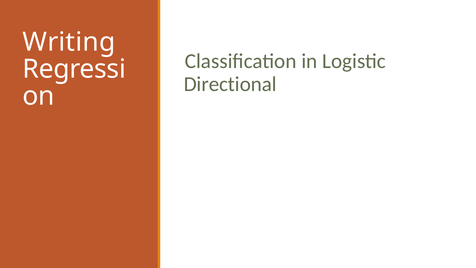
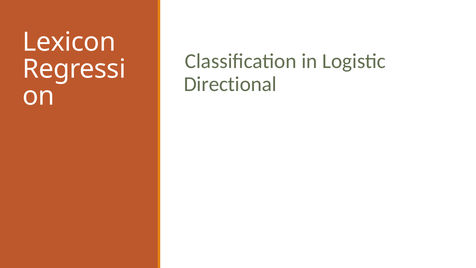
Writing: Writing -> Lexicon
